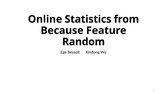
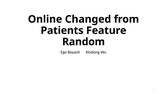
Statistics: Statistics -> Changed
Because: Because -> Patients
